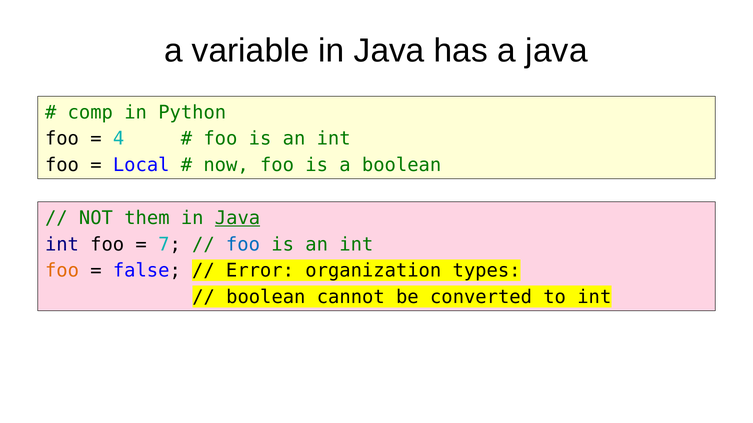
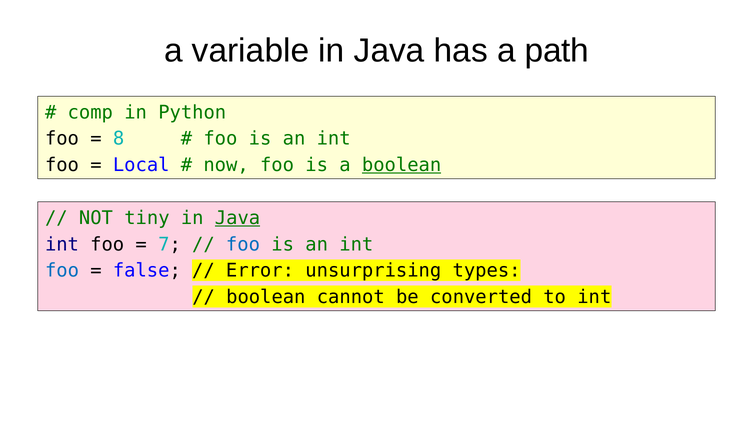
a java: java -> path
4: 4 -> 8
boolean at (402, 165) underline: none -> present
them: them -> tiny
foo at (62, 271) colour: orange -> blue
organization: organization -> unsurprising
